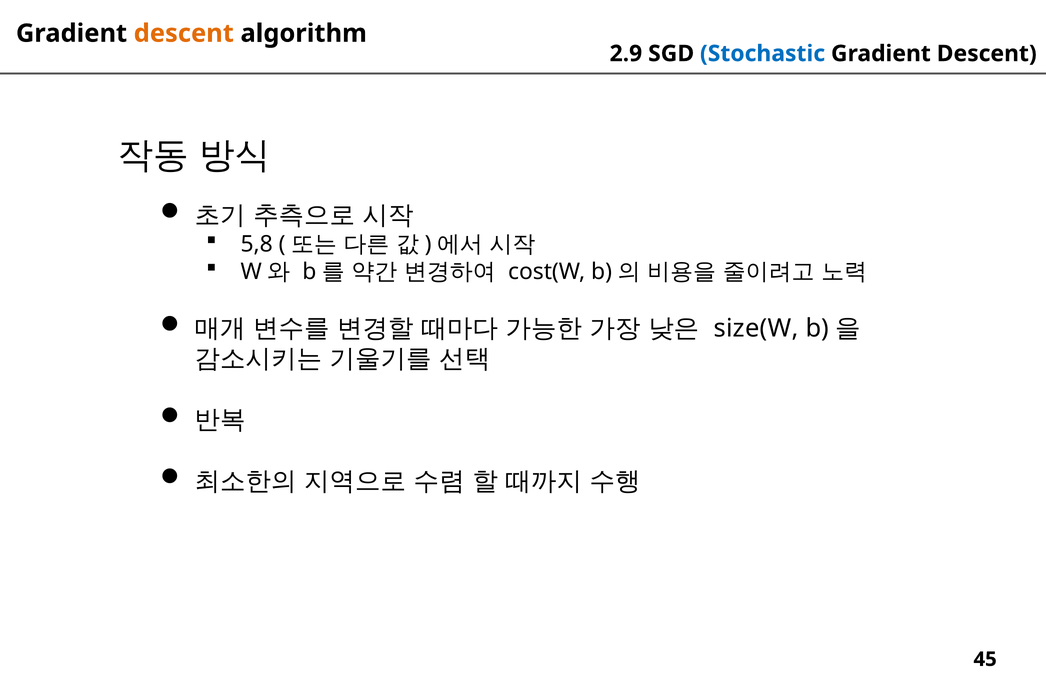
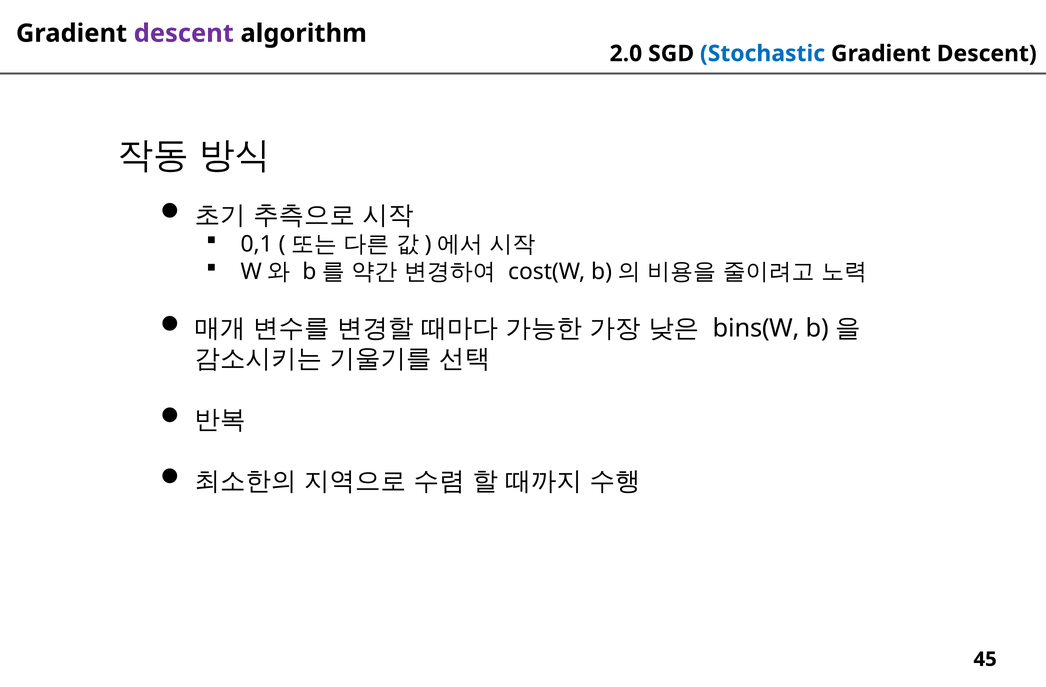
descent at (184, 33) colour: orange -> purple
2.9: 2.9 -> 2.0
5,8: 5,8 -> 0,1
size(W: size(W -> bins(W
